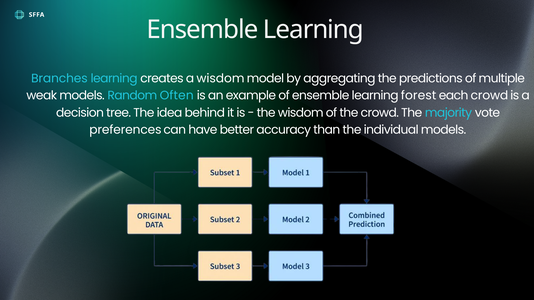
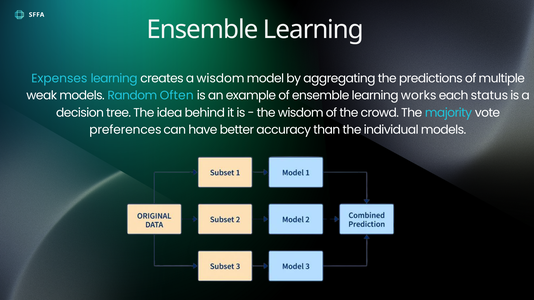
Branches: Branches -> Expenses
forest: forest -> works
each crowd: crowd -> status
